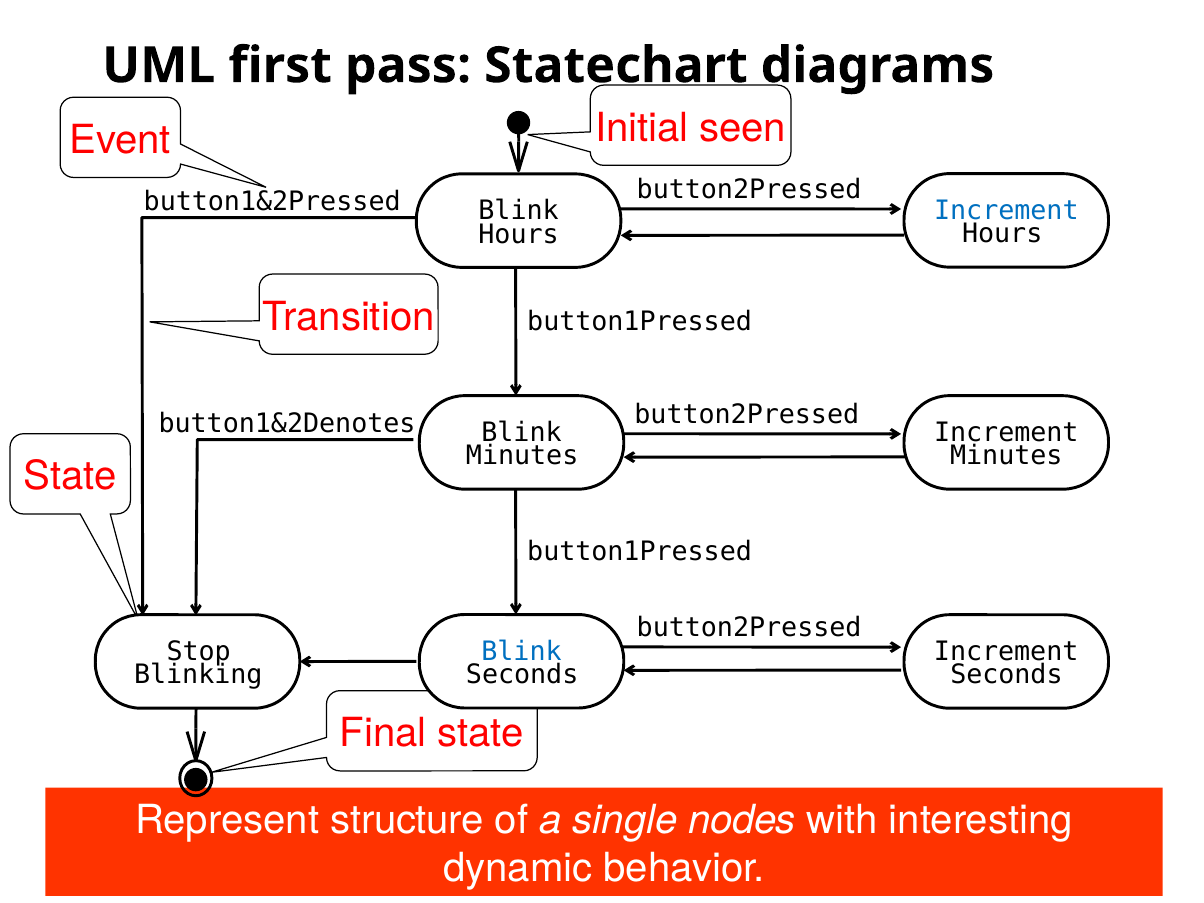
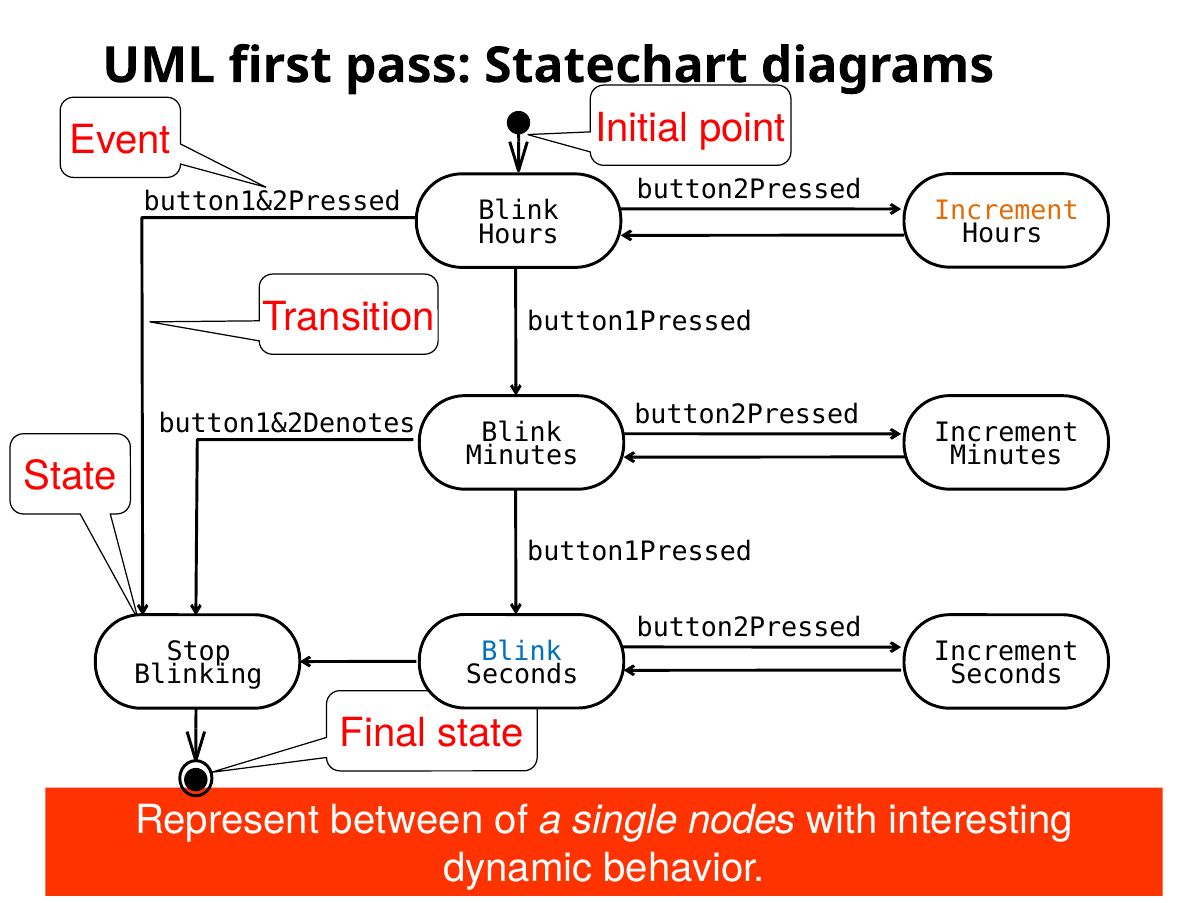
seen: seen -> point
Increment at (1006, 211) colour: blue -> orange
structure: structure -> between
